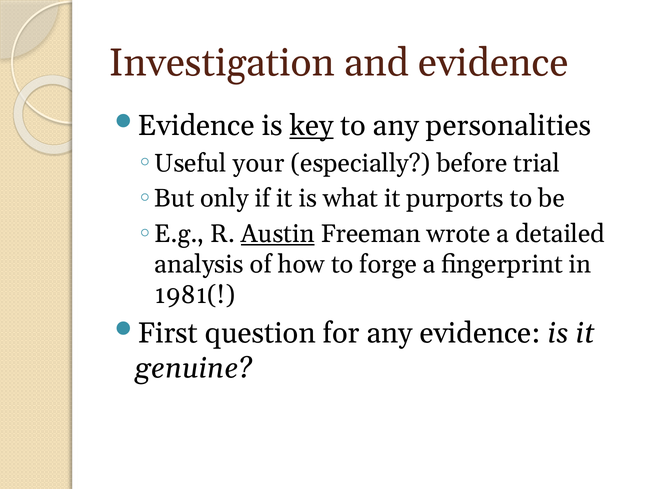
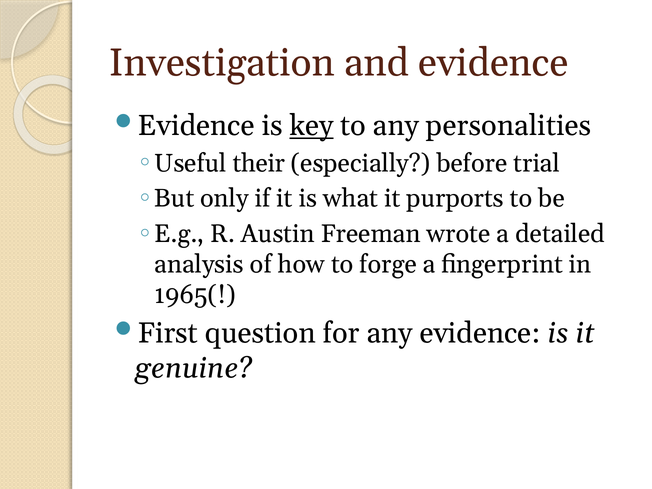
your: your -> their
Austin underline: present -> none
1981(: 1981( -> 1965(
